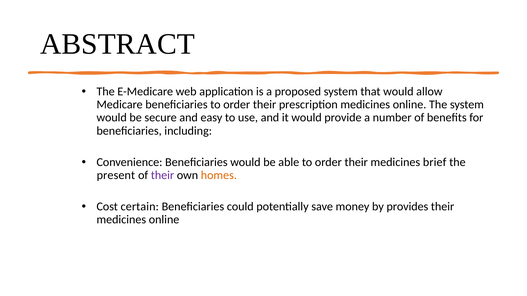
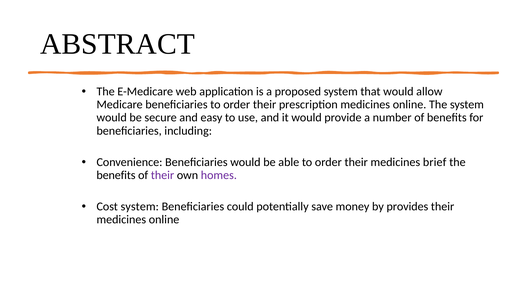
present at (116, 175): present -> benefits
homes colour: orange -> purple
Cost certain: certain -> system
